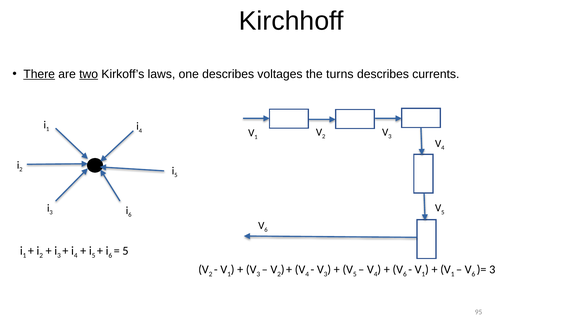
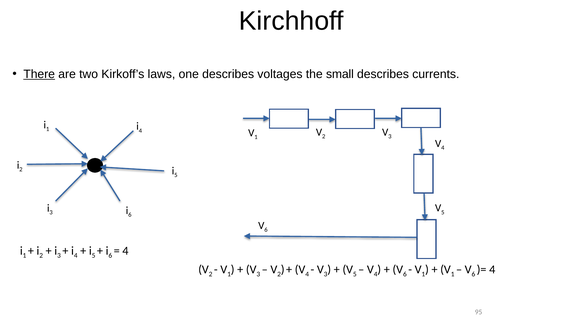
two underline: present -> none
turns: turns -> small
5 at (125, 251): 5 -> 4
3 at (492, 269): 3 -> 4
